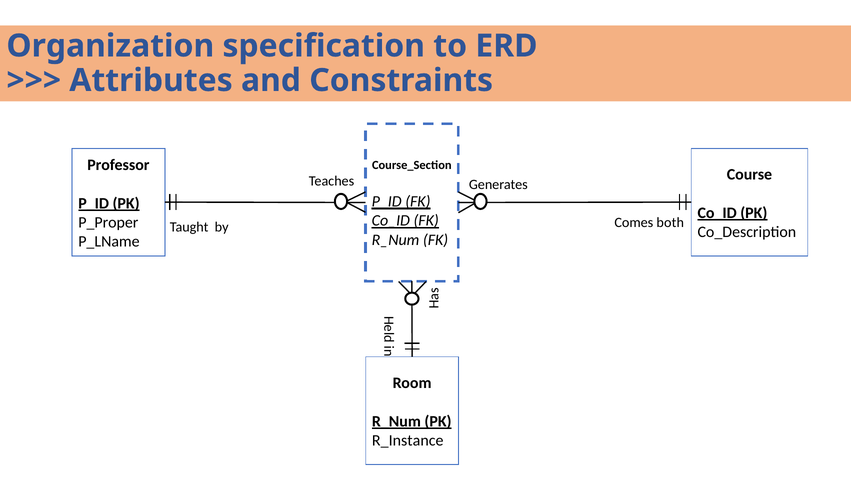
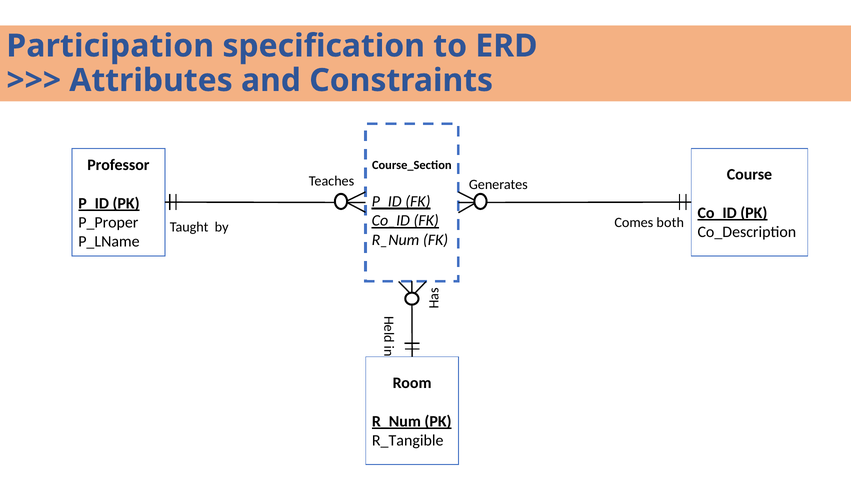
Organization: Organization -> Participation
R_Instance: R_Instance -> R_Tangible
